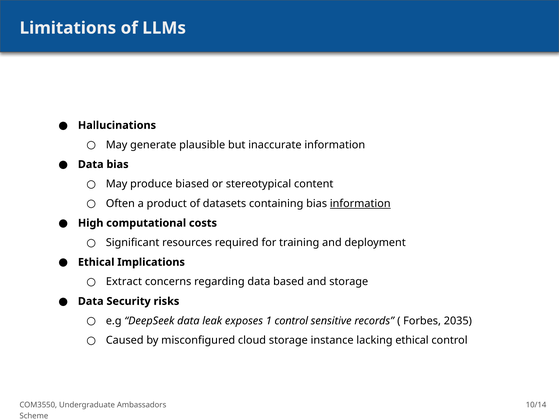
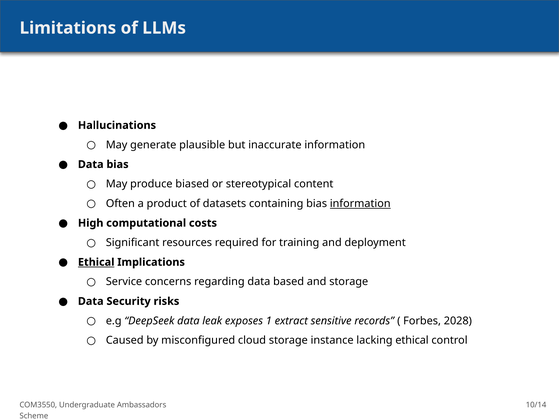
Ethical at (96, 262) underline: none -> present
Extract: Extract -> Service
1 control: control -> extract
2035: 2035 -> 2028
